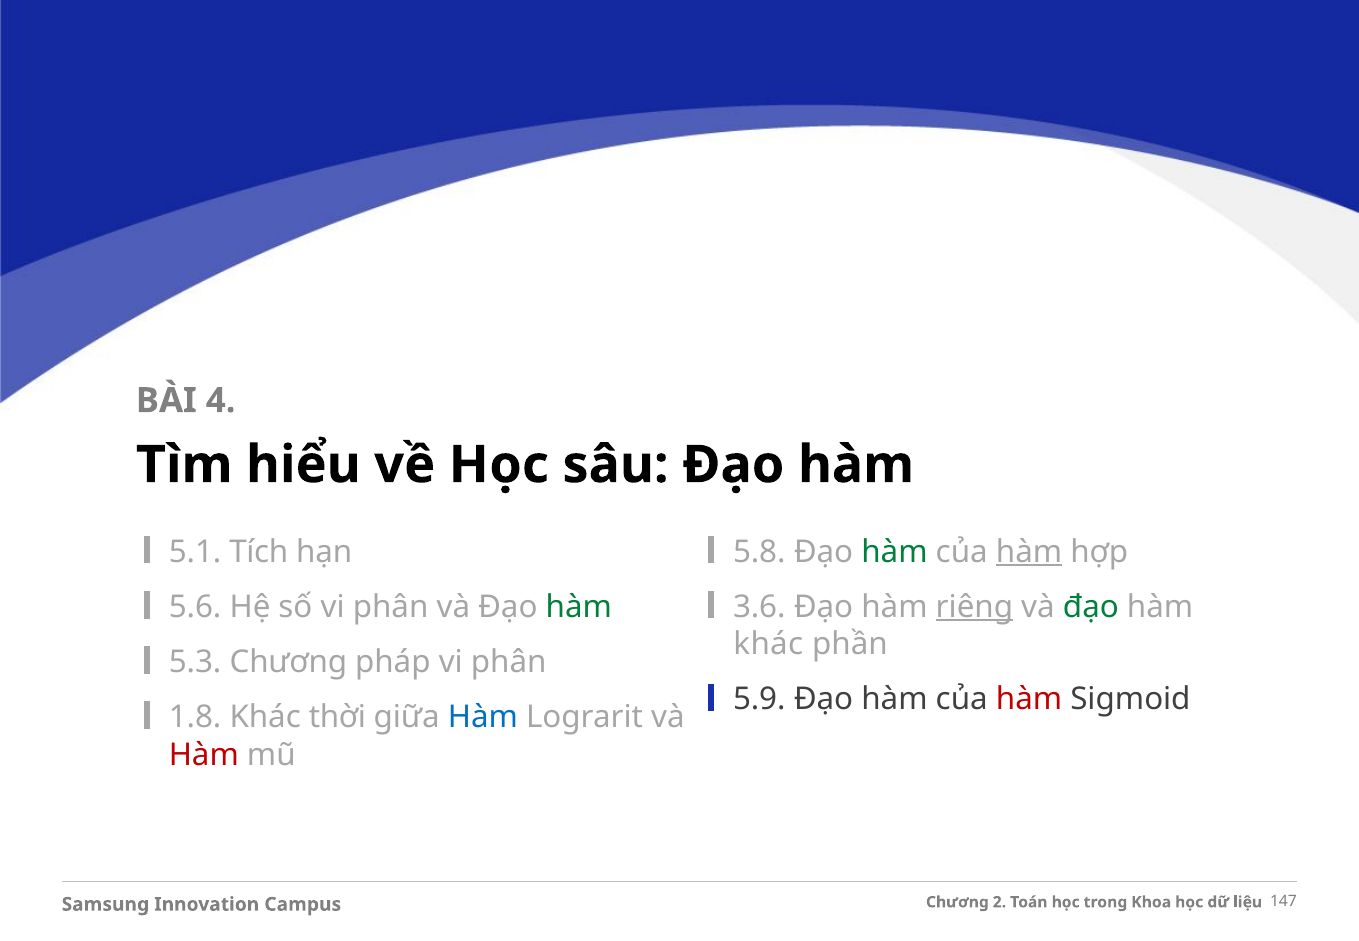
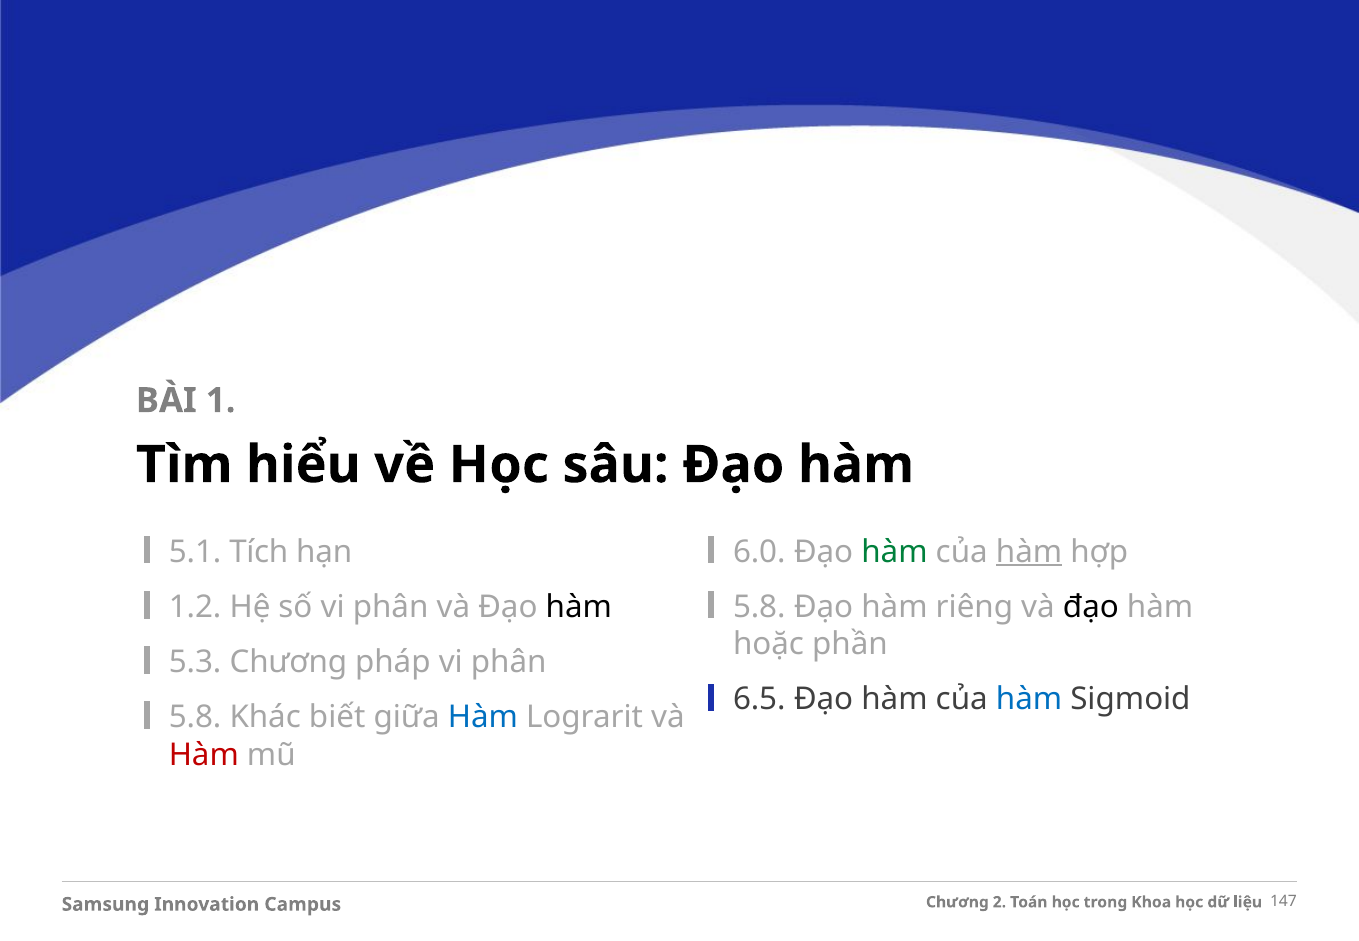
4: 4 -> 1
5.8: 5.8 -> 6.0
3.6 at (759, 607): 3.6 -> 5.8
riêng underline: present -> none
đạo at (1091, 607) colour: green -> black
5.6: 5.6 -> 1.2
hàm at (579, 607) colour: green -> black
khác at (768, 645): khác -> hoặc
5.9: 5.9 -> 6.5
hàm at (1029, 700) colour: red -> blue
1.8 at (195, 717): 1.8 -> 5.8
thời: thời -> biết
